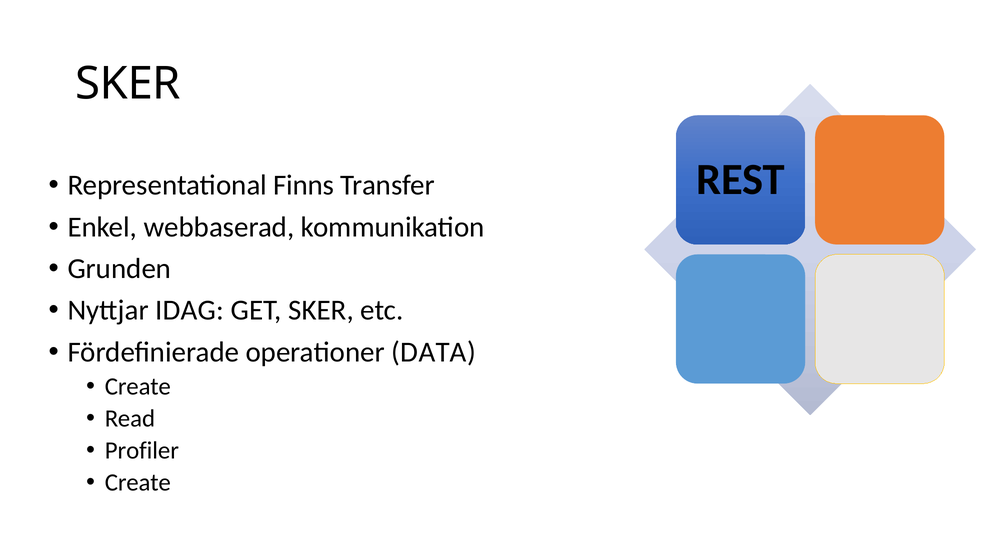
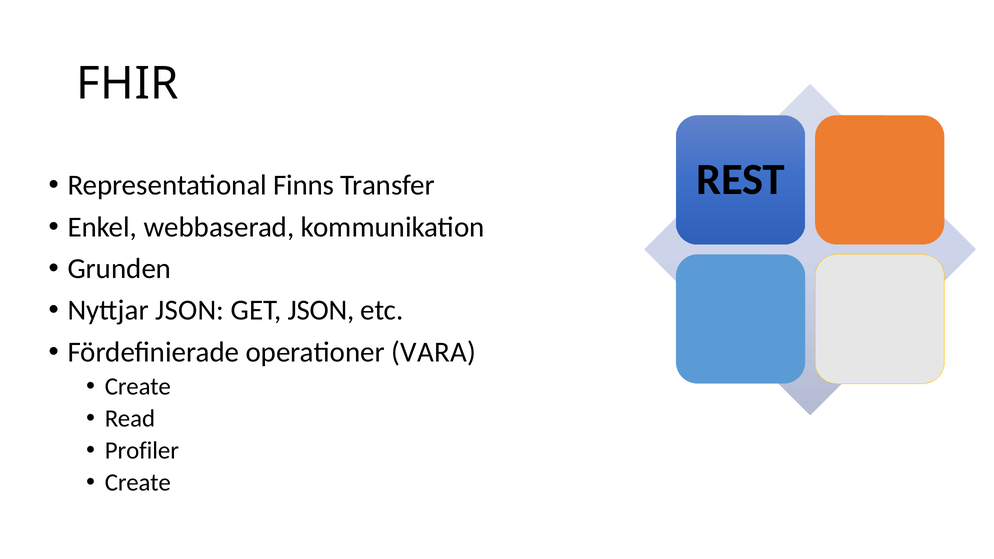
SKER at (128, 83): SKER -> FHIR
Nyttjar IDAG: IDAG -> JSON
GET SKER: SKER -> JSON
DATA: DATA -> VARA
